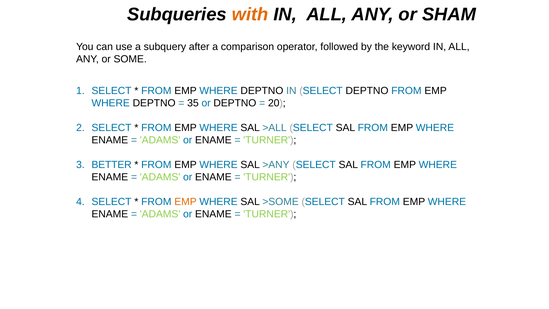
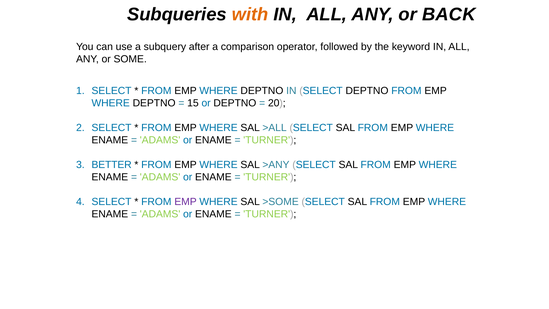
SHAM: SHAM -> BACK
35: 35 -> 15
EMP at (186, 202) colour: orange -> purple
